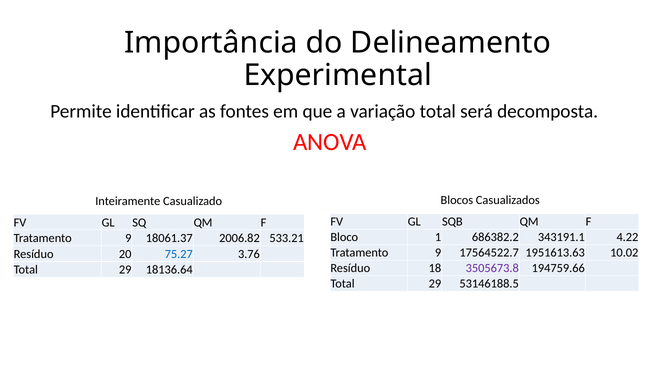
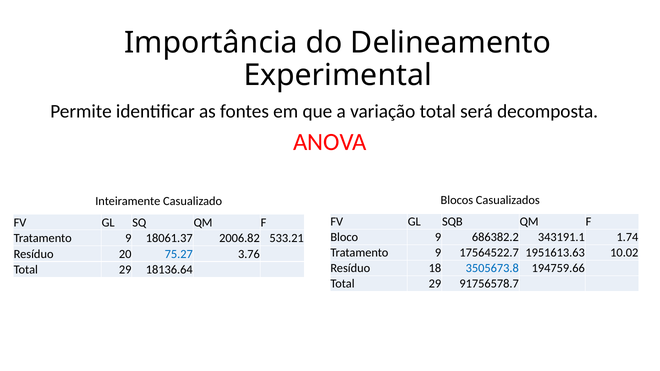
Bloco 1: 1 -> 9
4.22: 4.22 -> 1.74
3505673.8 colour: purple -> blue
53146188.5: 53146188.5 -> 91756578.7
